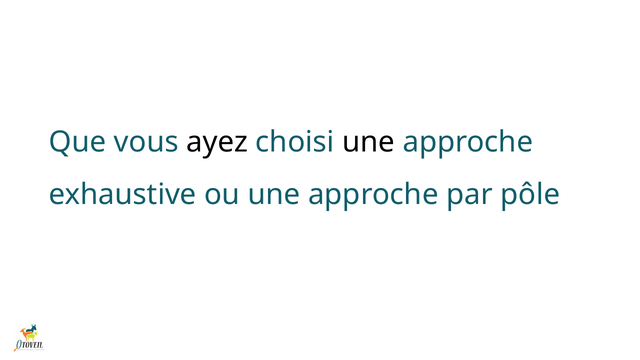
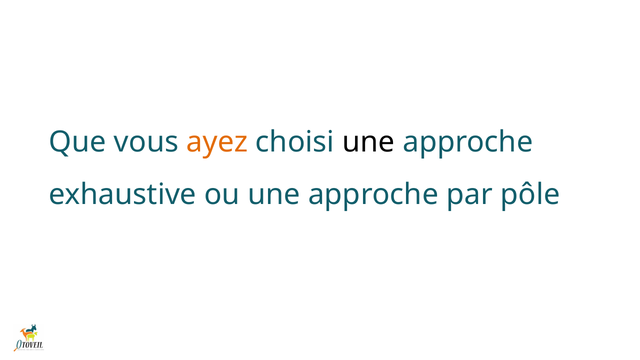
ayez colour: black -> orange
